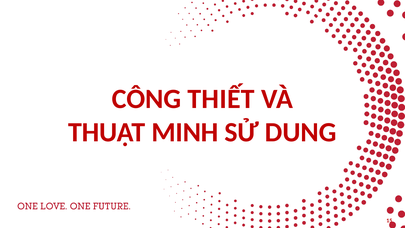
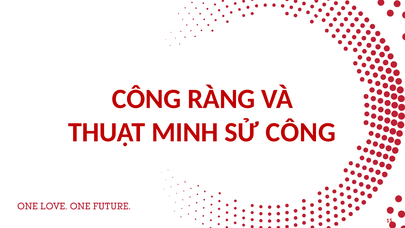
THIẾT: THIẾT -> RÀNG
SỬ DUNG: DUNG -> CÔNG
